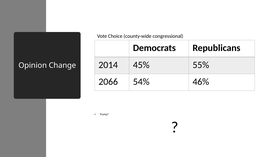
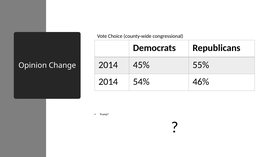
2066 at (108, 82): 2066 -> 2014
